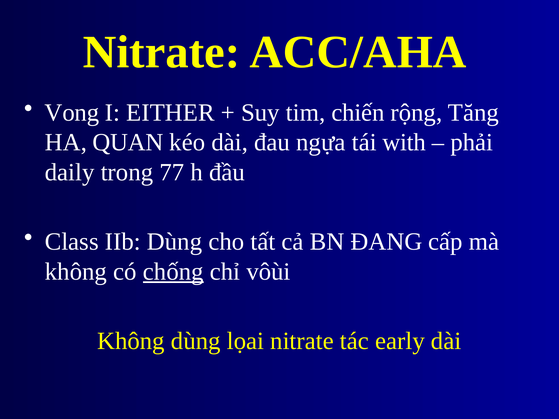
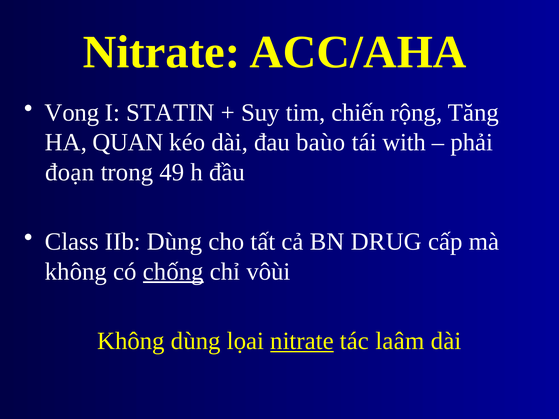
EITHER: EITHER -> STATIN
ngựa: ngựa -> baùo
daily: daily -> đoạn
77: 77 -> 49
ĐANG: ĐANG -> DRUG
nitrate at (302, 341) underline: none -> present
early: early -> laâm
